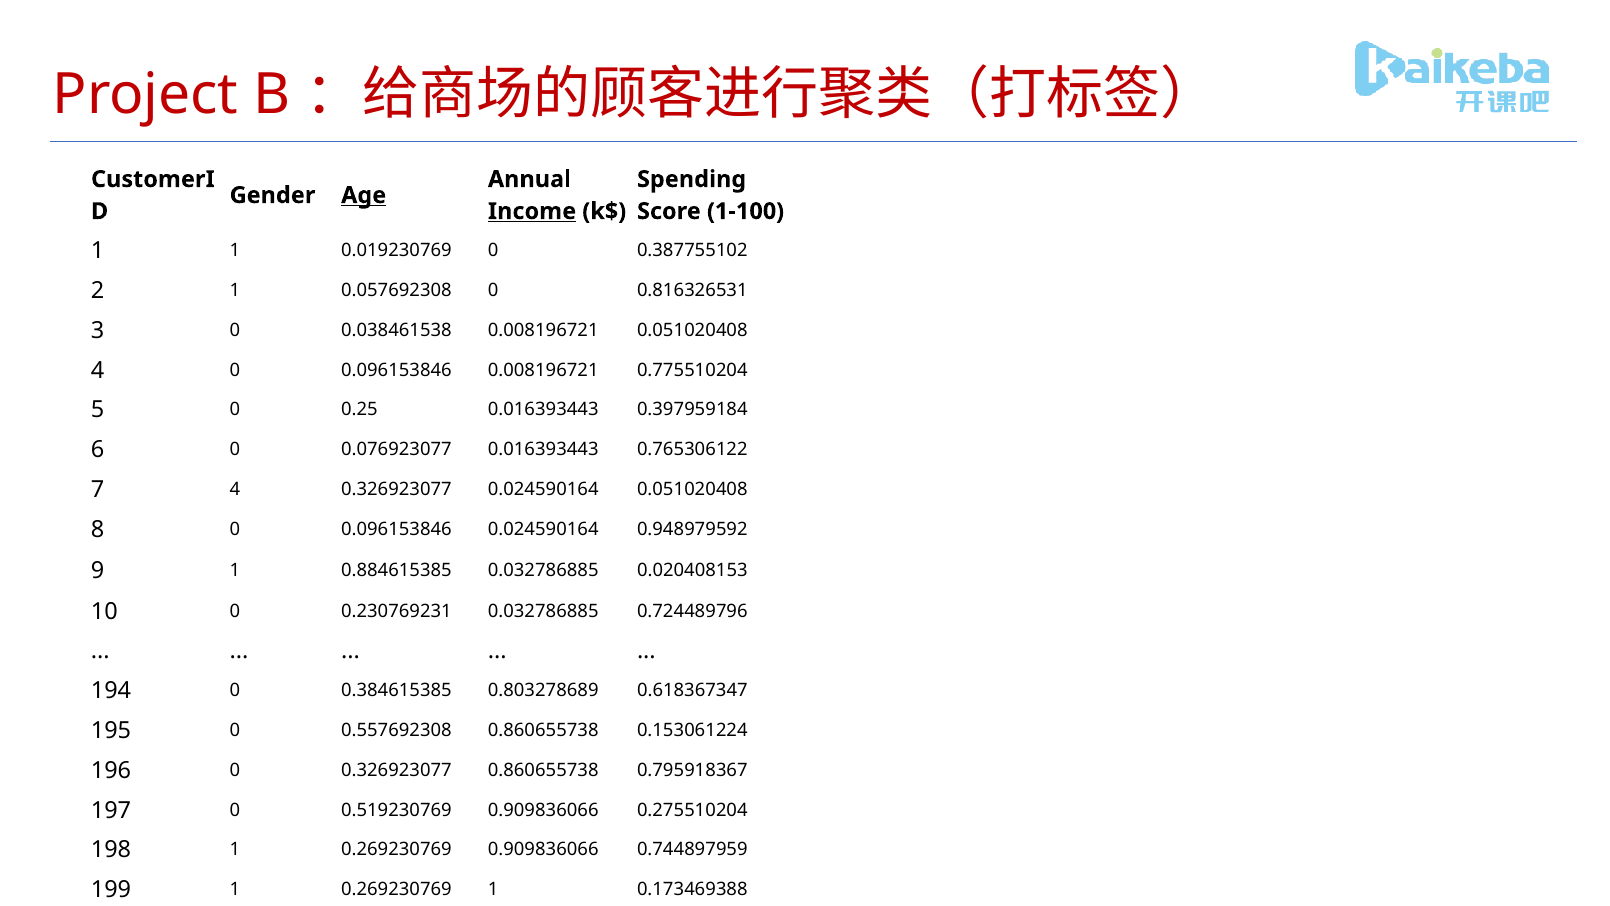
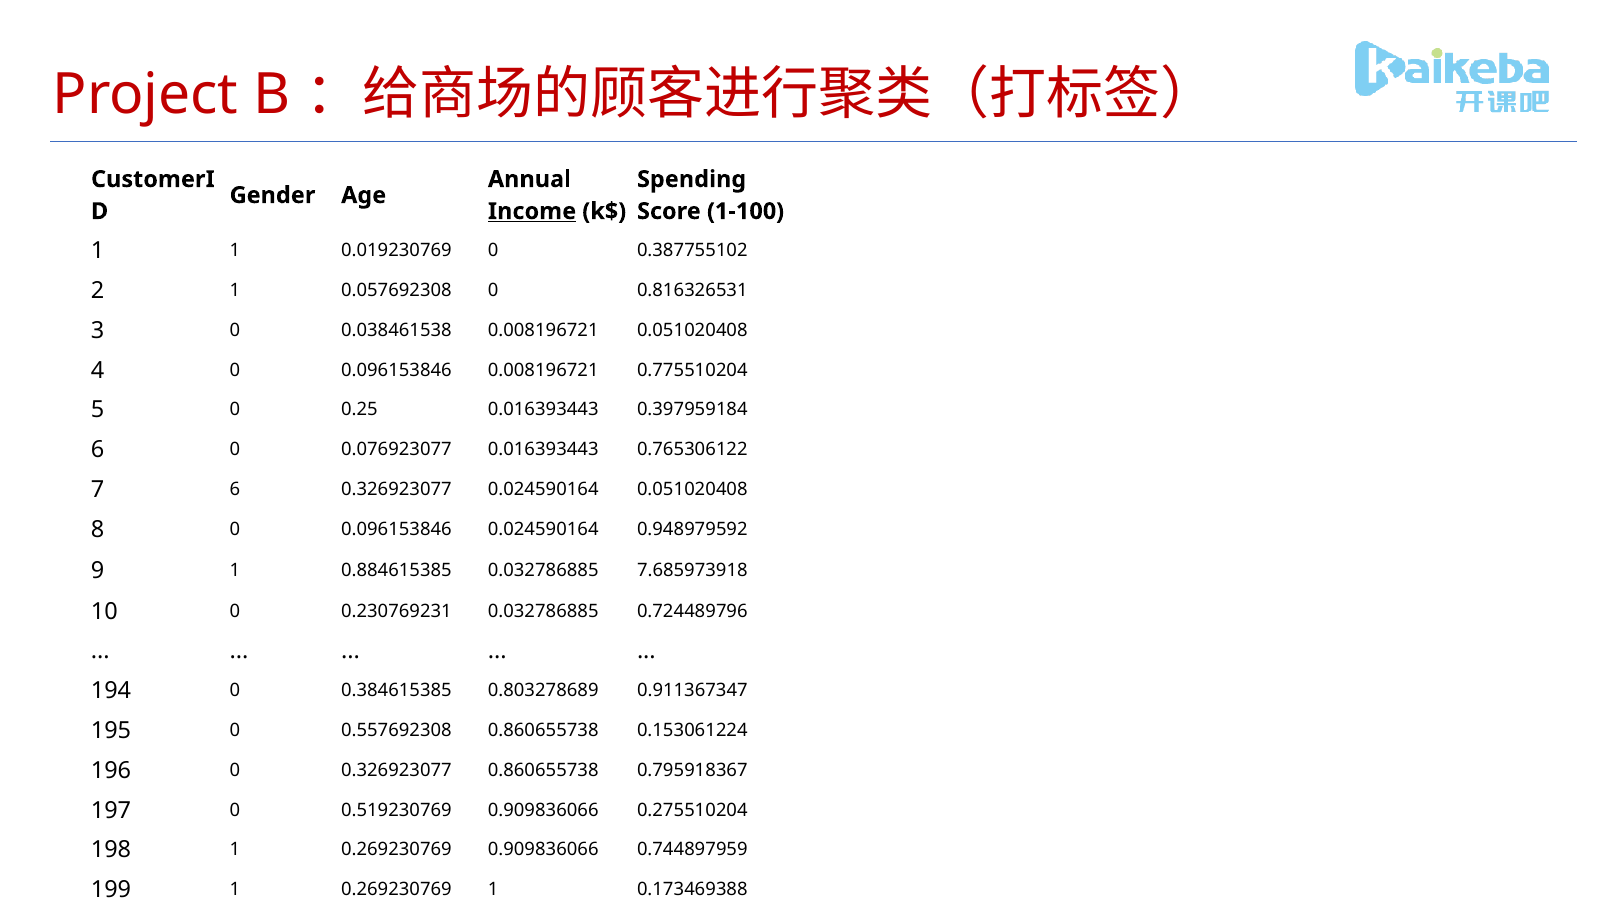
Age underline: present -> none
7 4: 4 -> 6
0.020408153: 0.020408153 -> 7.685973918
0.618367347: 0.618367347 -> 0.911367347
